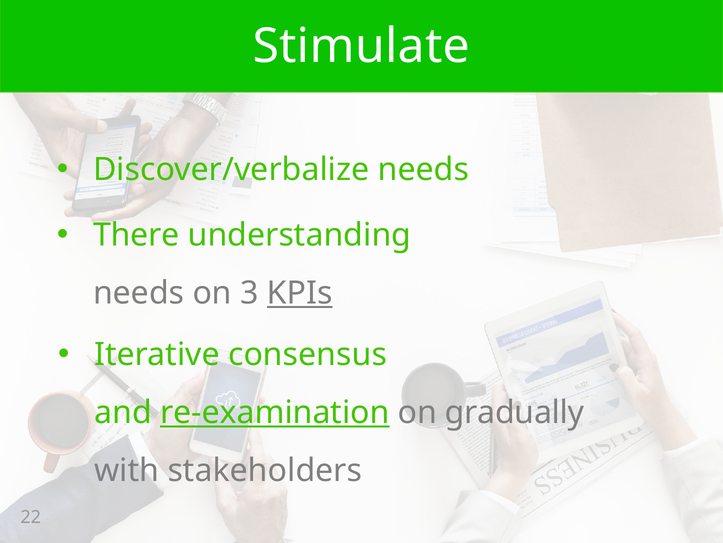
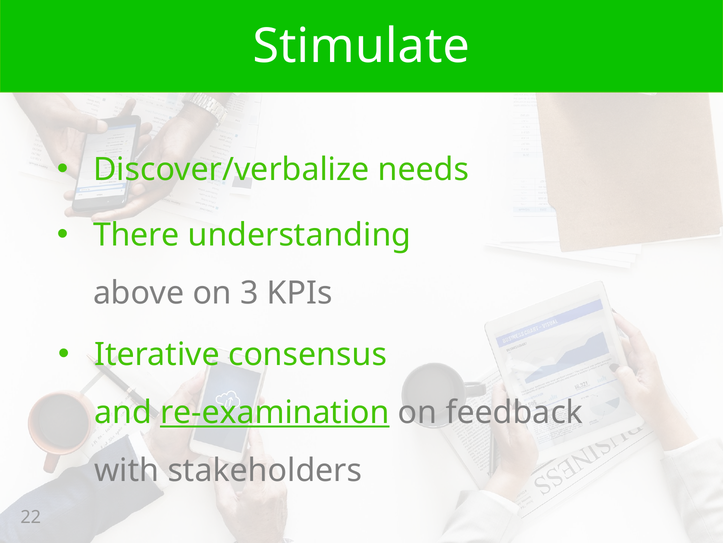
needs at (139, 293): needs -> above
KPIs underline: present -> none
gradually: gradually -> feedback
